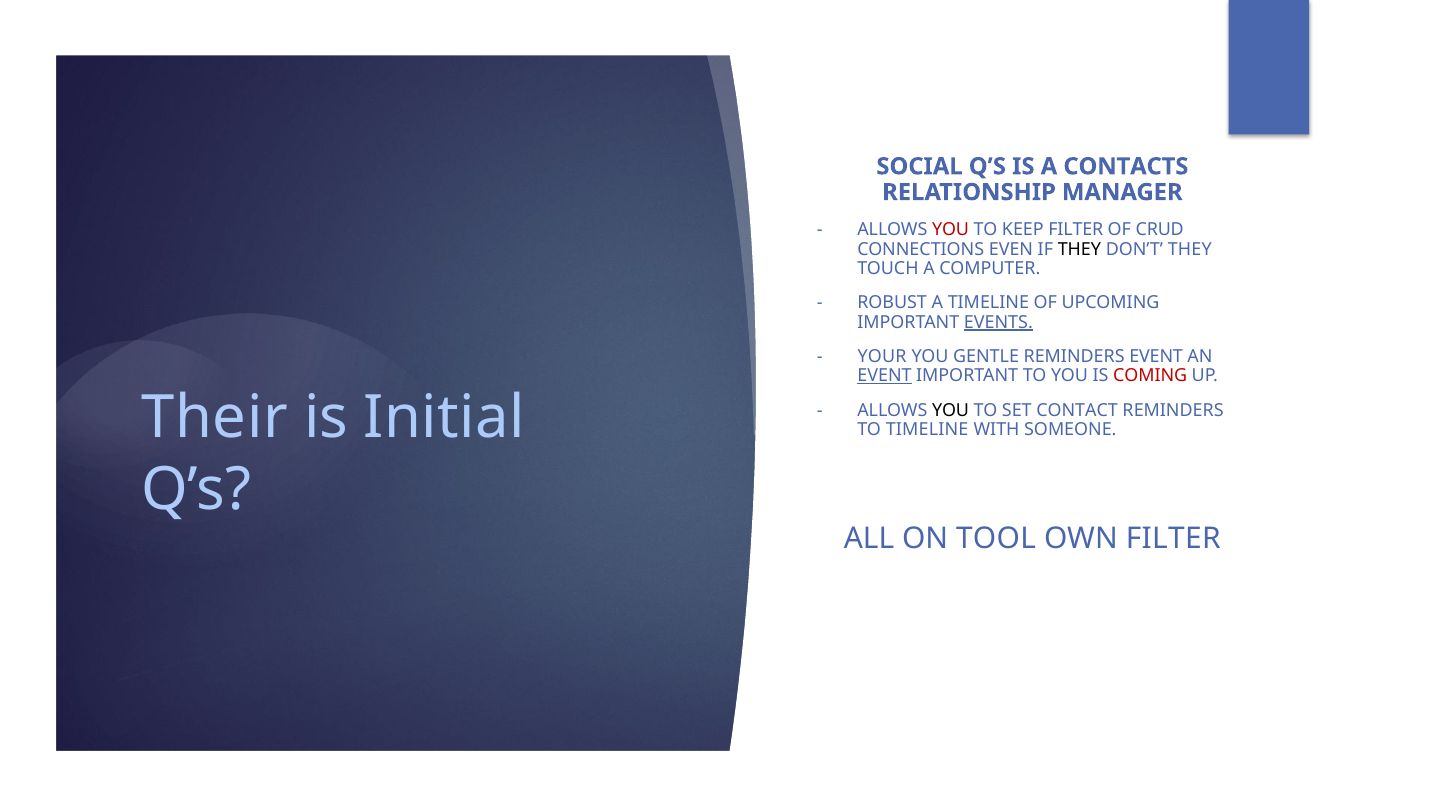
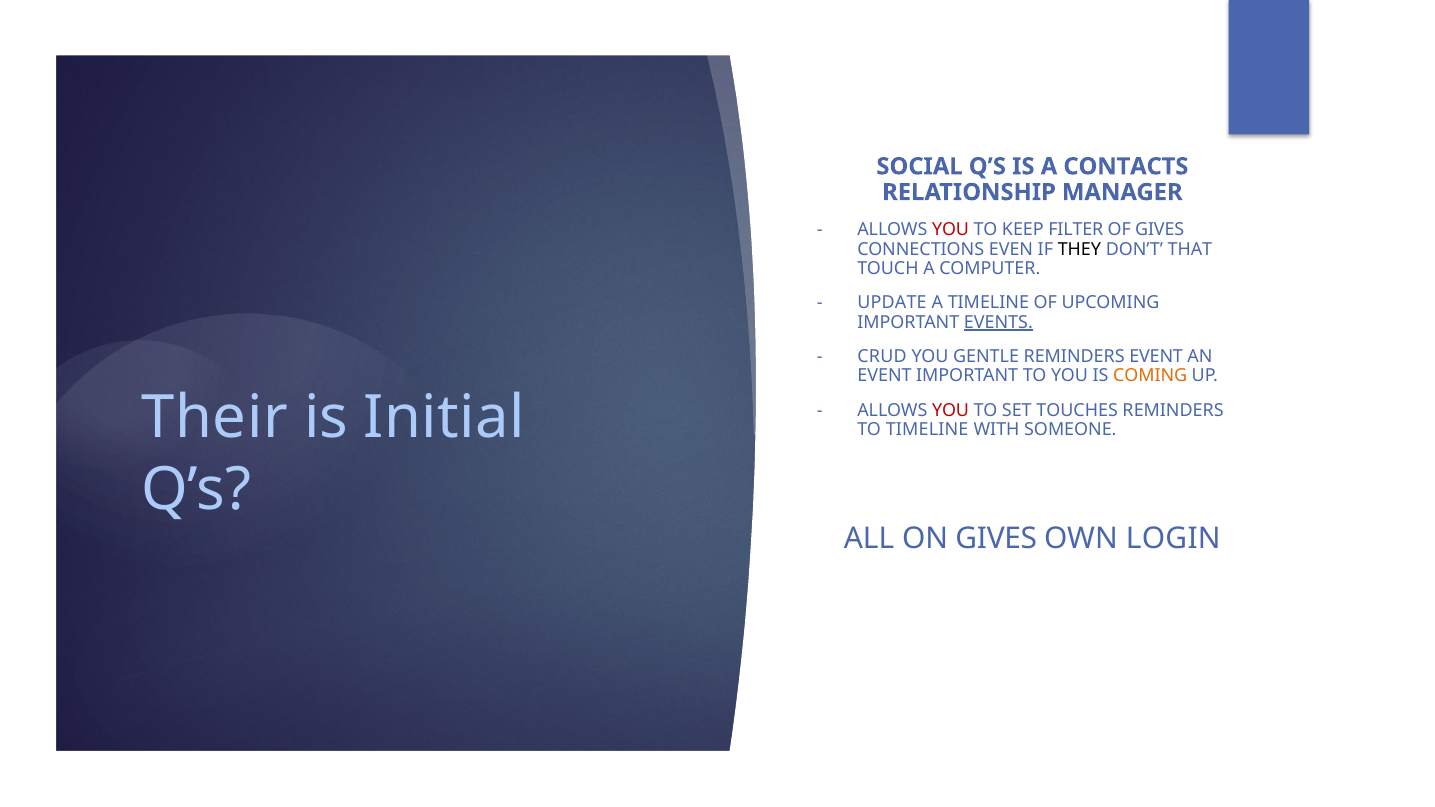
OF CRUD: CRUD -> GIVES
DON’T THEY: THEY -> THAT
ROBUST: ROBUST -> UPDATE
YOUR: YOUR -> CRUD
EVENT at (884, 376) underline: present -> none
COMING colour: red -> orange
YOU at (951, 410) colour: black -> red
CONTACT: CONTACT -> TOUCHES
ON TOOL: TOOL -> GIVES
OWN FILTER: FILTER -> LOGIN
